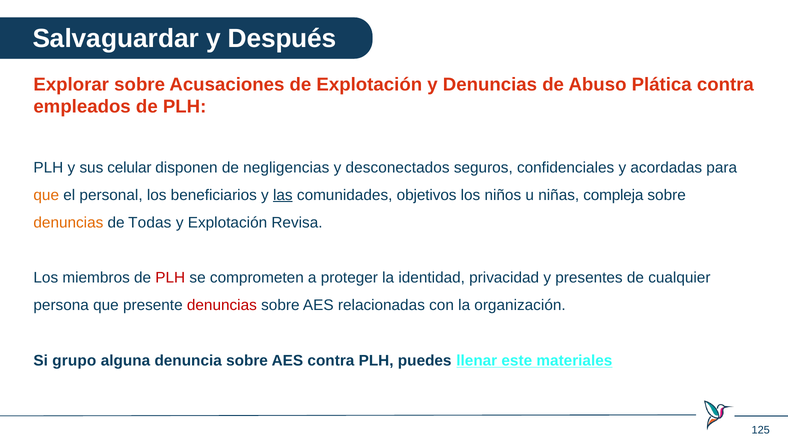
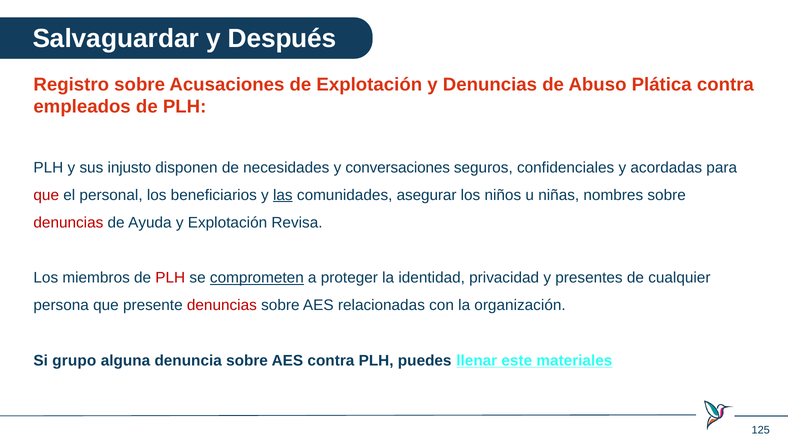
Explorar: Explorar -> Registro
celular: celular -> injusto
negligencias: negligencias -> necesidades
desconectados: desconectados -> conversaciones
que at (46, 195) colour: orange -> red
objetivos: objetivos -> asegurar
compleja: compleja -> nombres
denuncias at (68, 223) colour: orange -> red
Todas: Todas -> Ayuda
comprometen underline: none -> present
